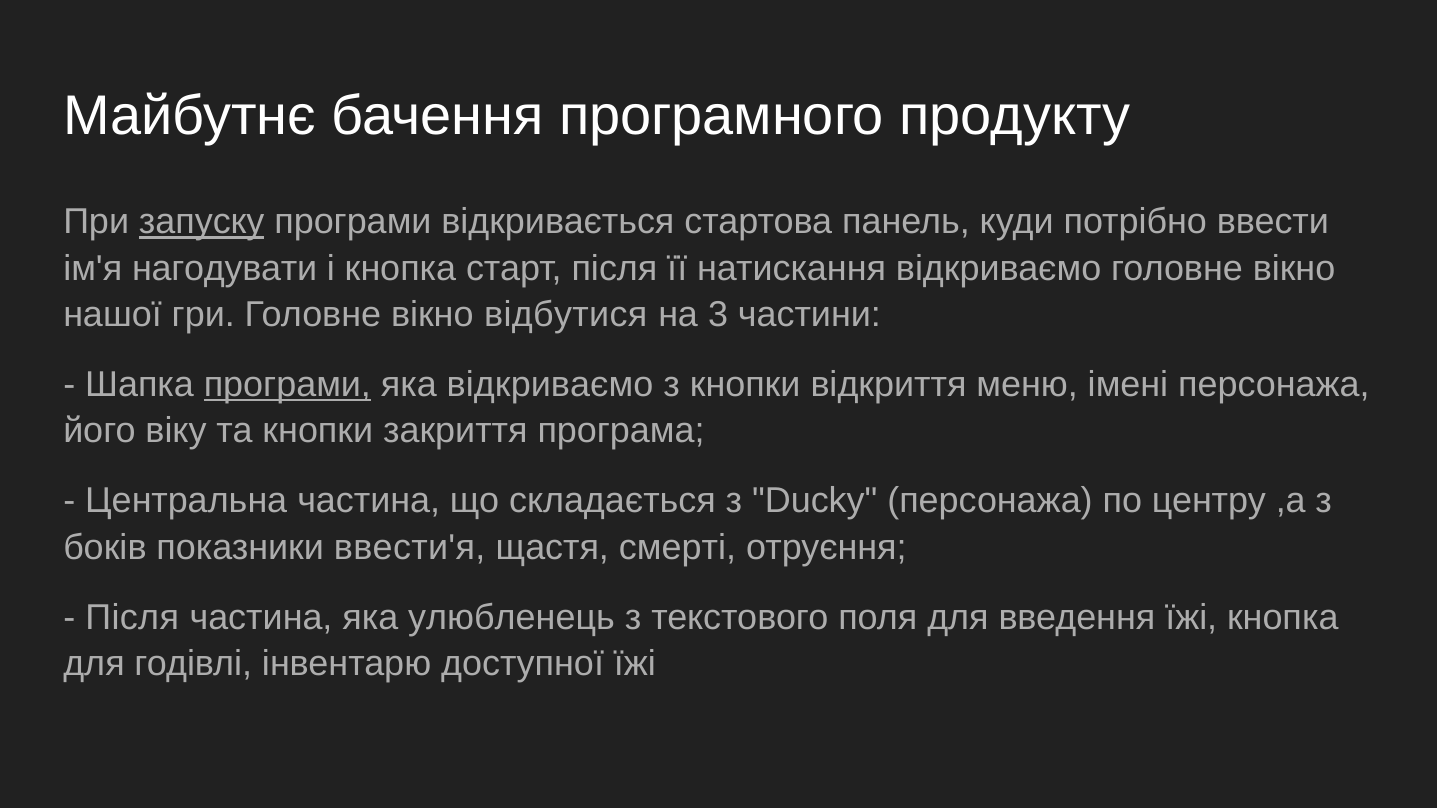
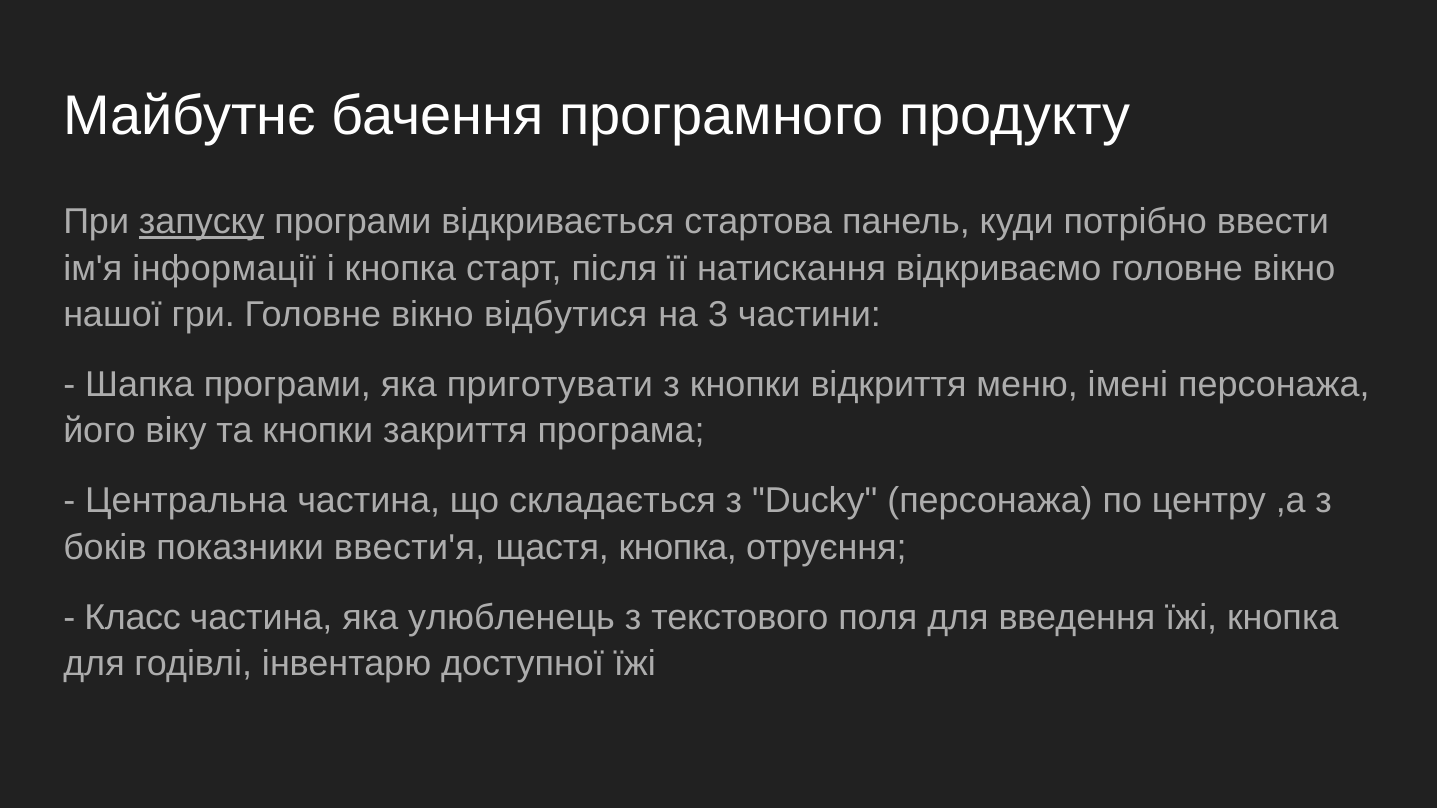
нагодувати: нагодувати -> інформації
програми at (287, 385) underline: present -> none
яка відкриваємо: відкриваємо -> приготувати
щастя смерті: смерті -> кнопка
Після at (132, 618): Після -> Класс
